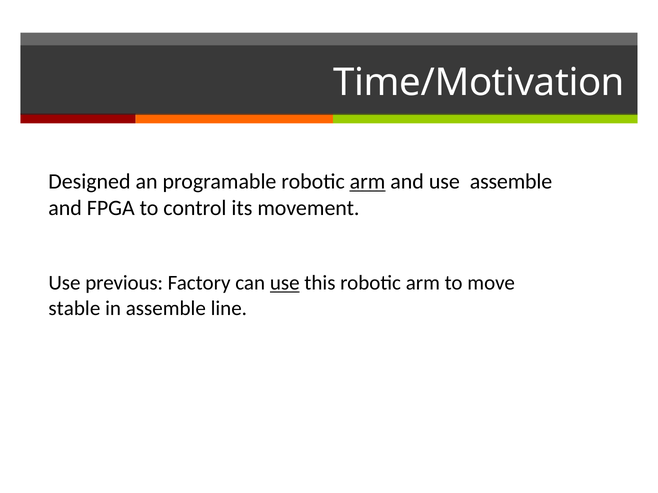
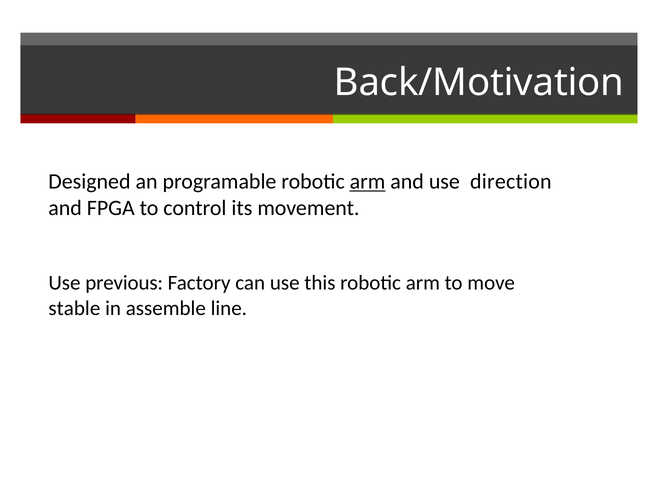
Time/Motivation: Time/Motivation -> Back/Motivation
use assemble: assemble -> direction
use at (285, 283) underline: present -> none
